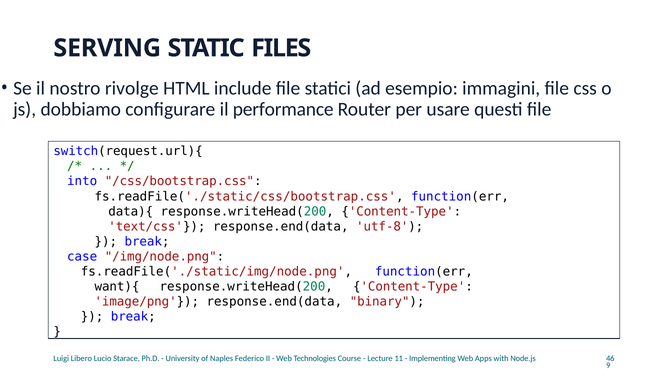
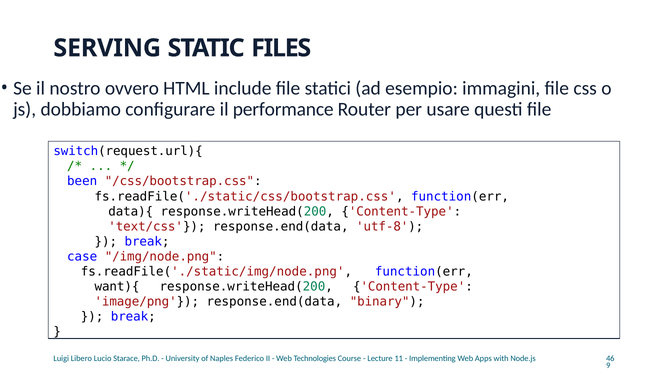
rivolge: rivolge -> ovvero
into: into -> been
